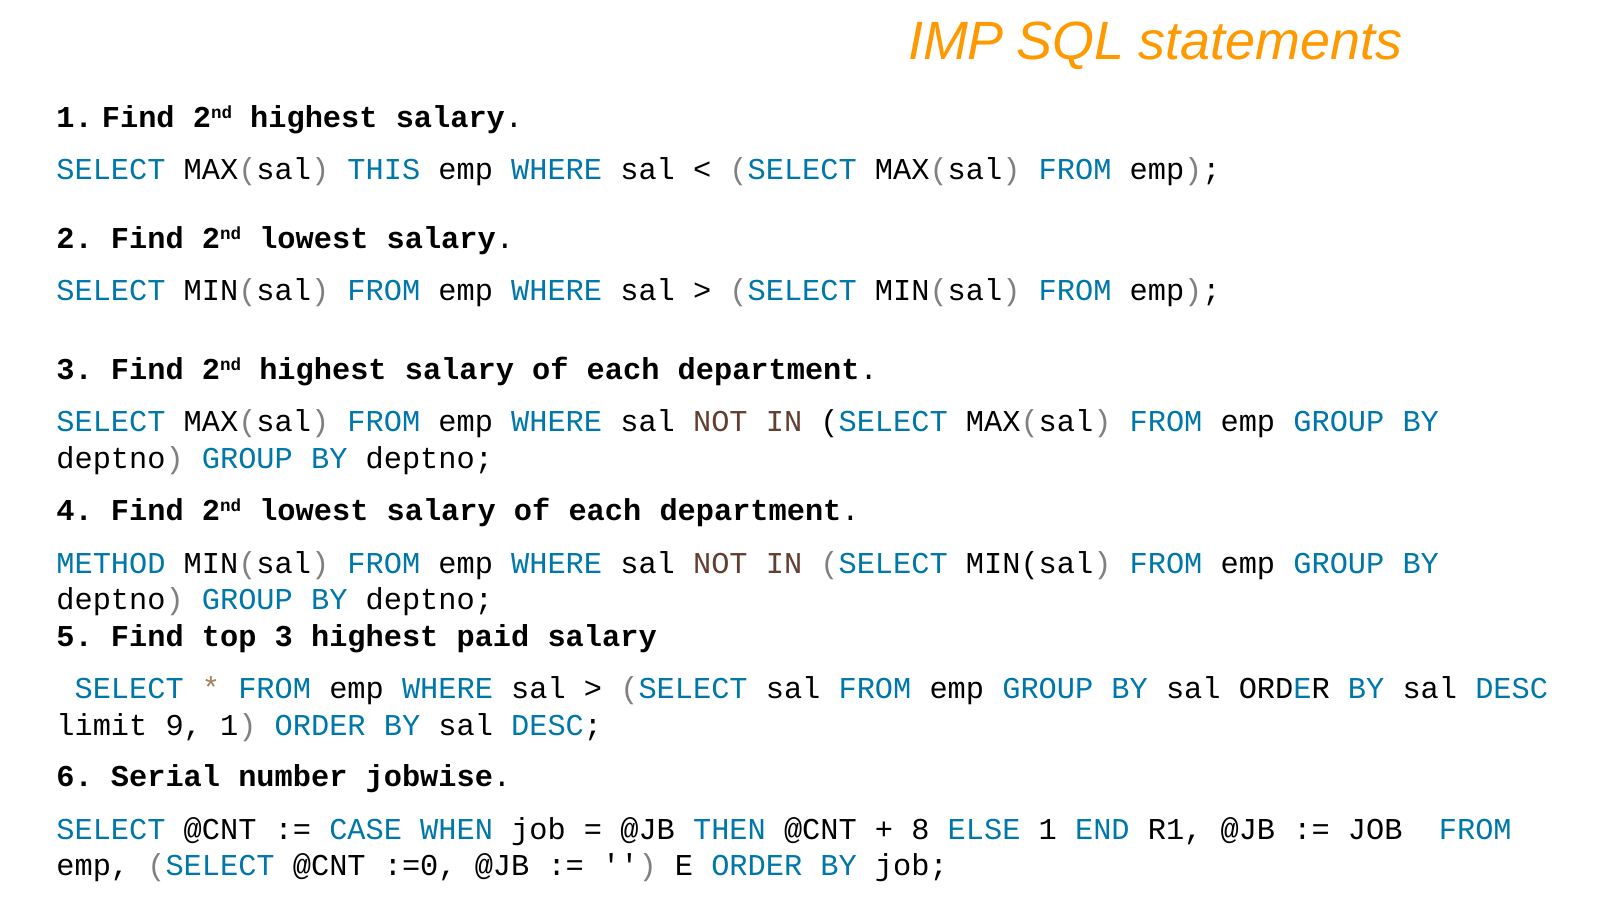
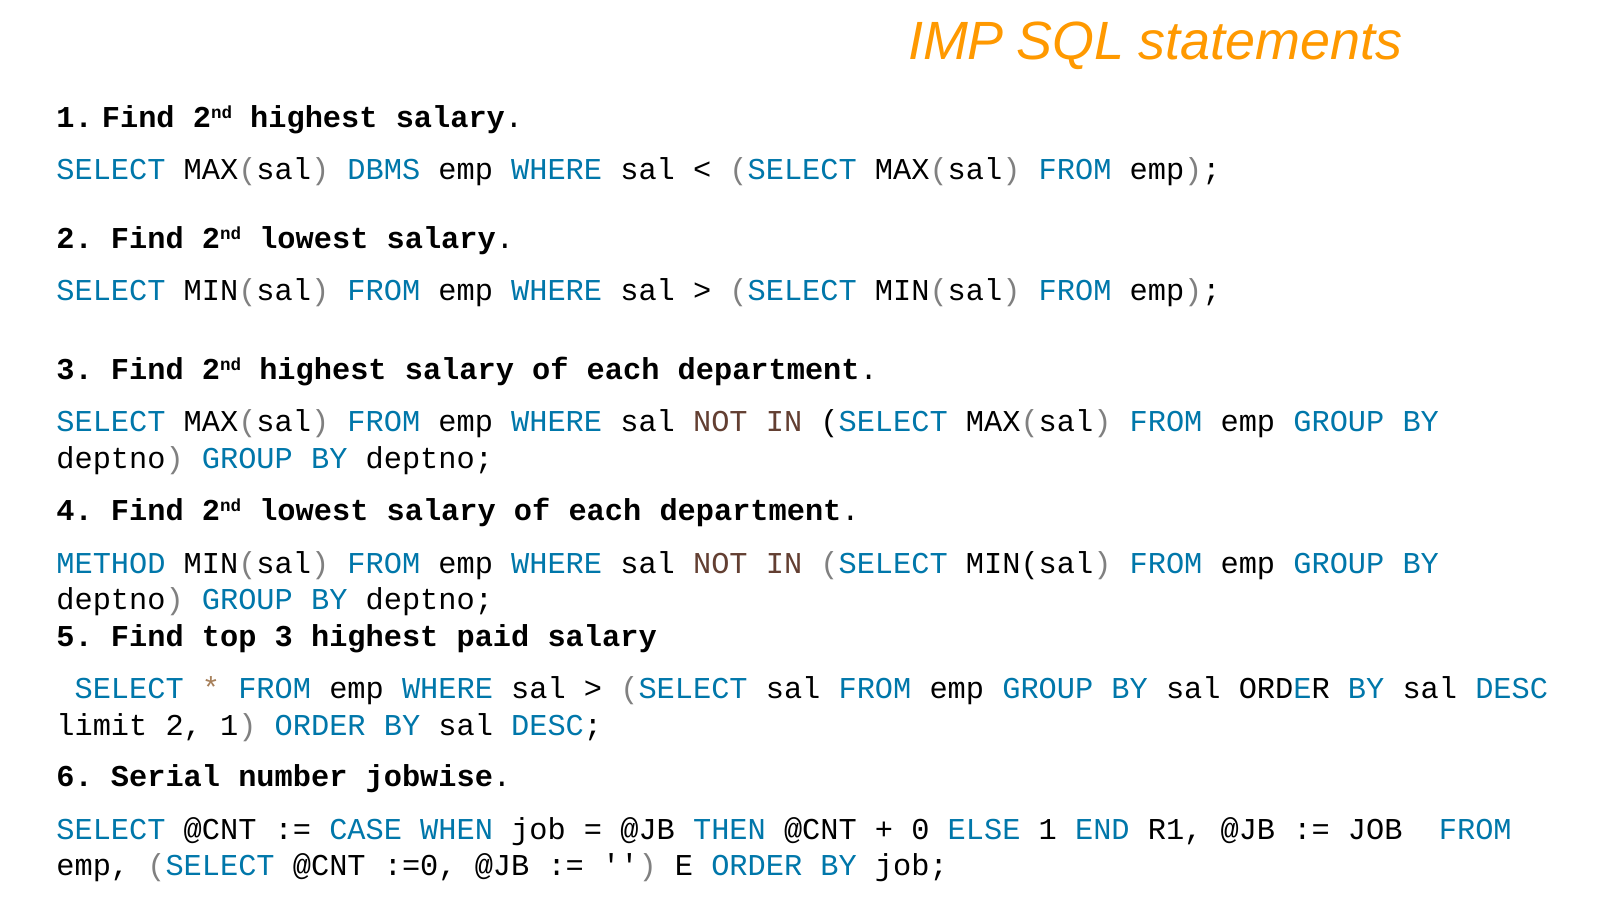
THIS: THIS -> DBMS
limit 9: 9 -> 2
8: 8 -> 0
